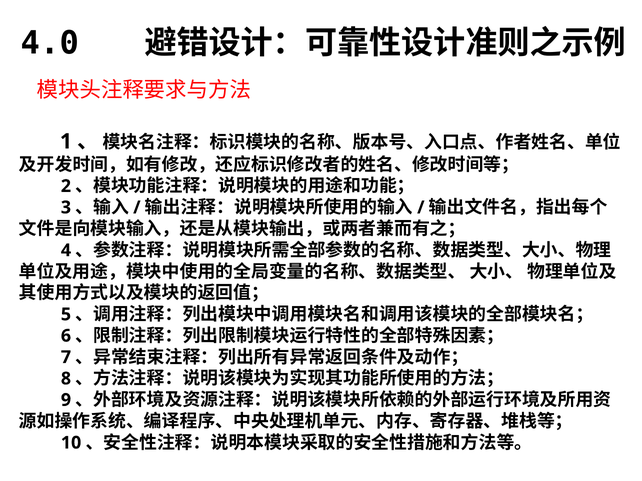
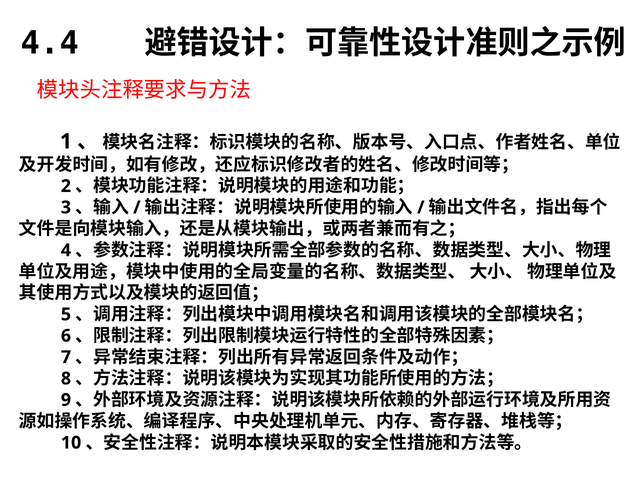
4.0: 4.0 -> 4.4
